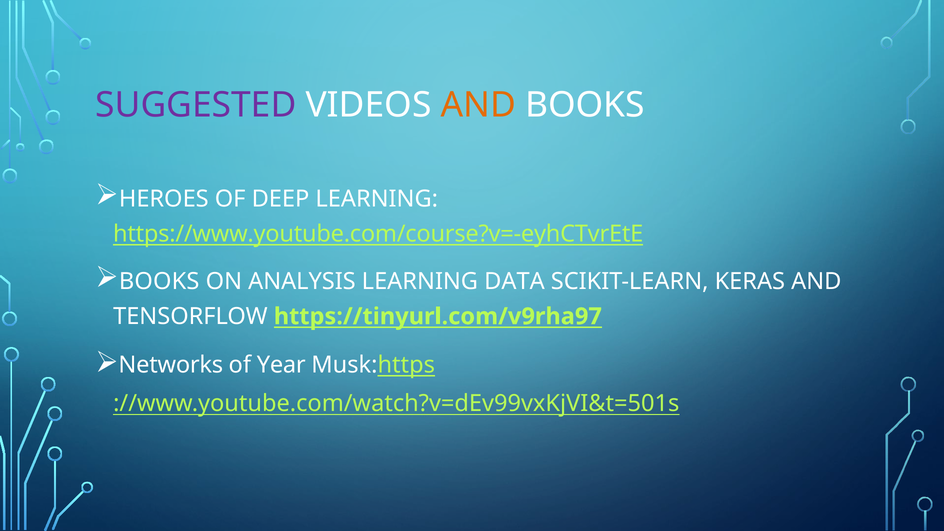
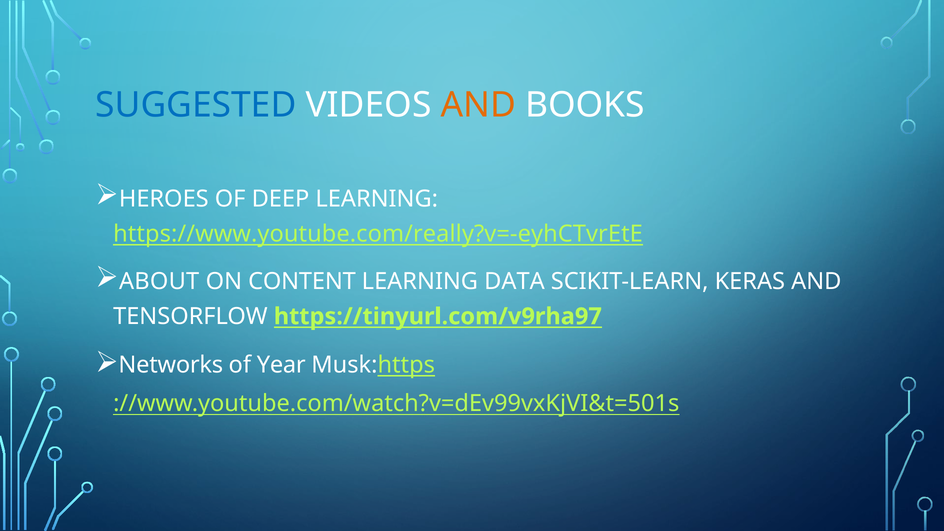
SUGGESTED colour: purple -> blue
https://www.youtube.com/course?v=-eyhCTvrEtE: https://www.youtube.com/course?v=-eyhCTvrEtE -> https://www.youtube.com/really?v=-eyhCTvrEtE
BOOKS at (159, 282): BOOKS -> ABOUT
ANALYSIS: ANALYSIS -> CONTENT
